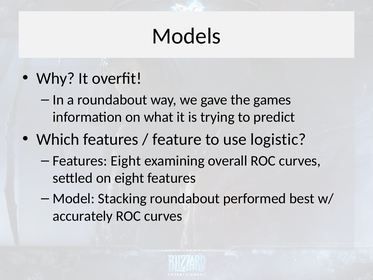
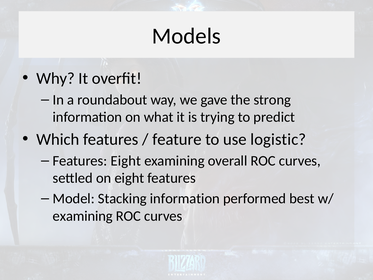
games: games -> strong
Stacking roundabout: roundabout -> information
accurately at (83, 216): accurately -> examining
